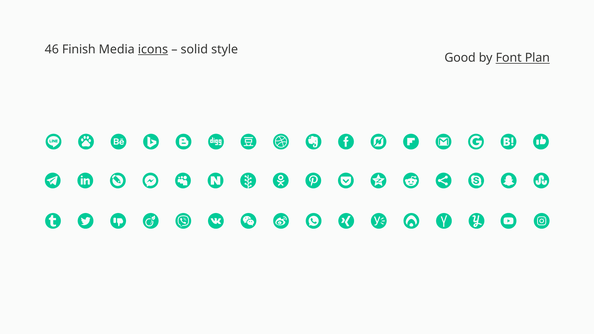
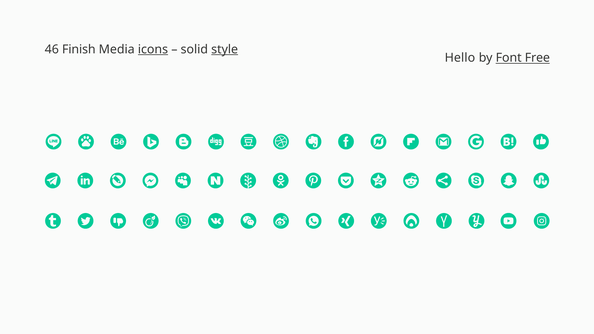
style underline: none -> present
Good: Good -> Hello
Plan: Plan -> Free
